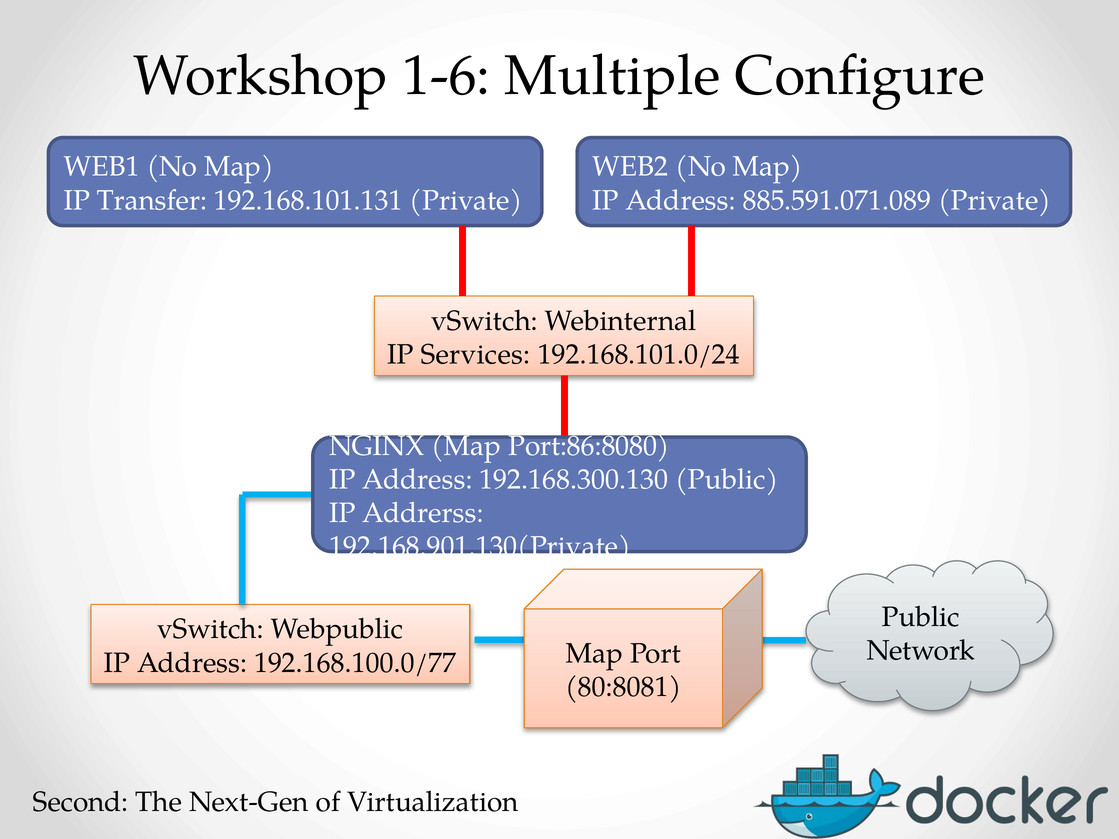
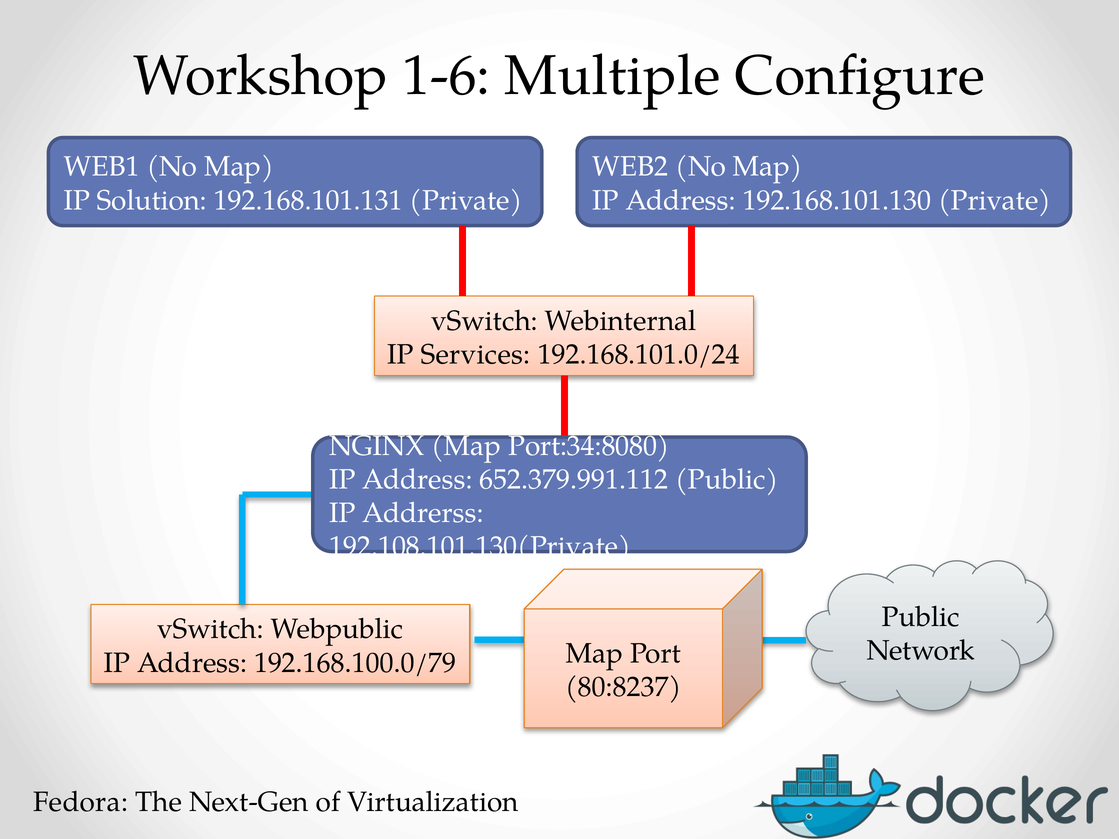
Transfer: Transfer -> Solution
885.591.071.089: 885.591.071.089 -> 192.168.101.130
Port:86:8080: Port:86:8080 -> Port:34:8080
192.168.300.130: 192.168.300.130 -> 652.379.991.112
192.168.901.130(Private: 192.168.901.130(Private -> 192.108.101.130(Private
192.168.100.0/77: 192.168.100.0/77 -> 192.168.100.0/79
80:8081: 80:8081 -> 80:8237
Second: Second -> Fedora
